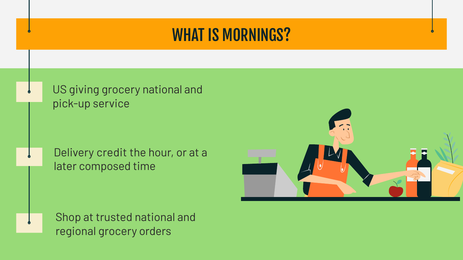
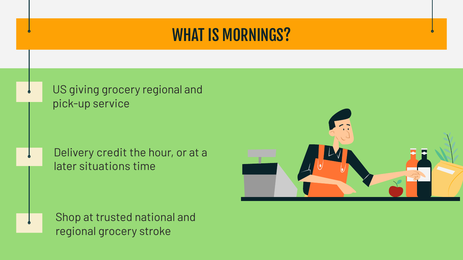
grocery national: national -> regional
composed: composed -> situations
orders: orders -> stroke
